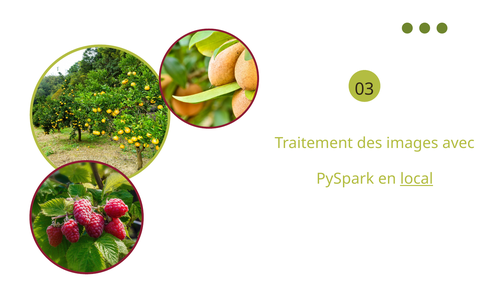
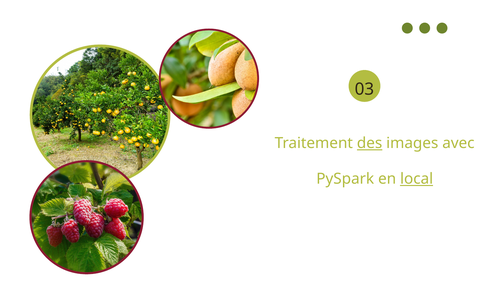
des underline: none -> present
